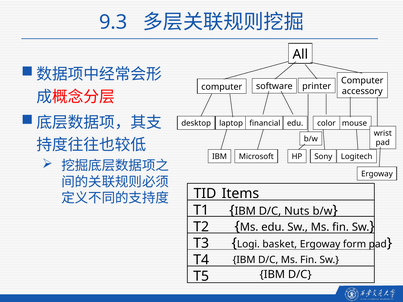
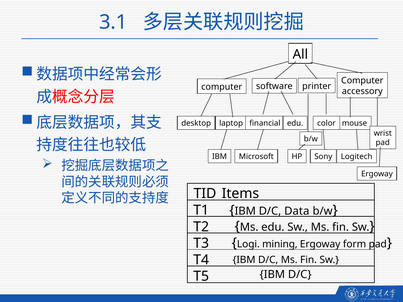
9.3: 9.3 -> 3.1
Nuts: Nuts -> Data
basket: basket -> mining
